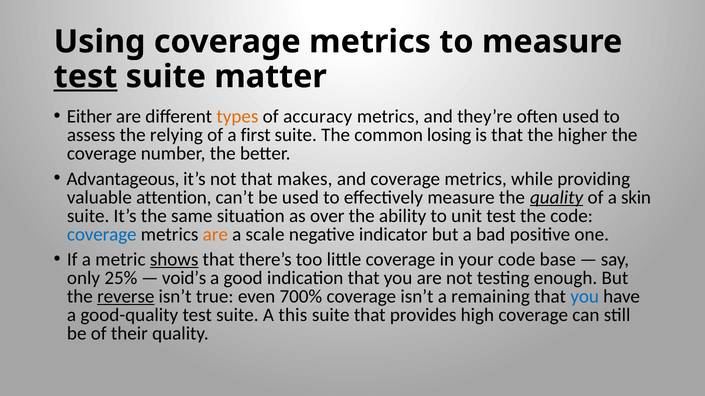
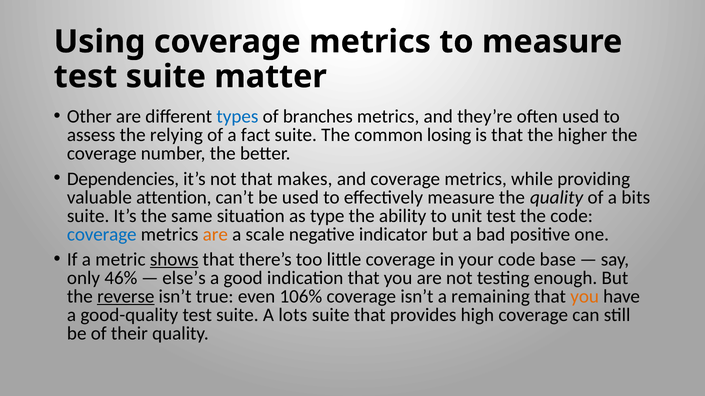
test at (86, 77) underline: present -> none
Either: Either -> Other
types colour: orange -> blue
accuracy: accuracy -> branches
first: first -> fact
Advantageous: Advantageous -> Dependencies
quality at (557, 198) underline: present -> none
skin: skin -> bits
over: over -> type
25%: 25% -> 46%
void’s: void’s -> else’s
700%: 700% -> 106%
you at (585, 297) colour: blue -> orange
this: this -> lots
